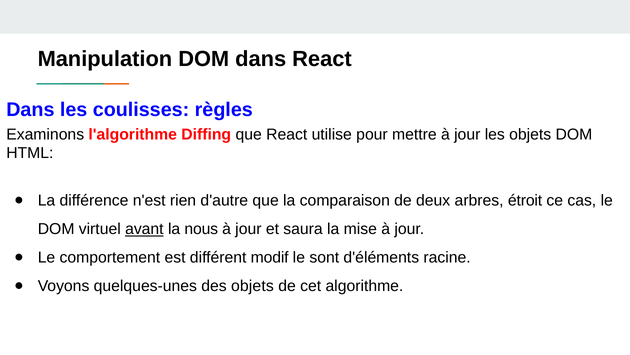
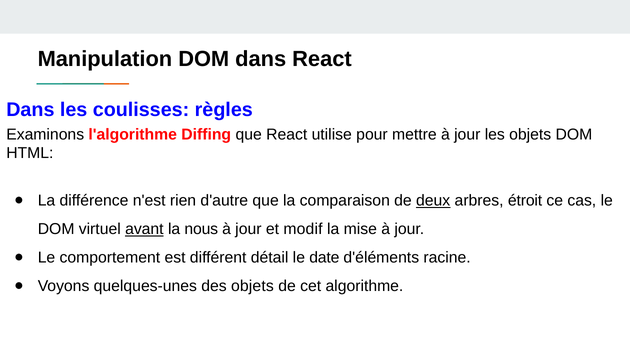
deux underline: none -> present
saura: saura -> modif
modif: modif -> détail
sont: sont -> date
